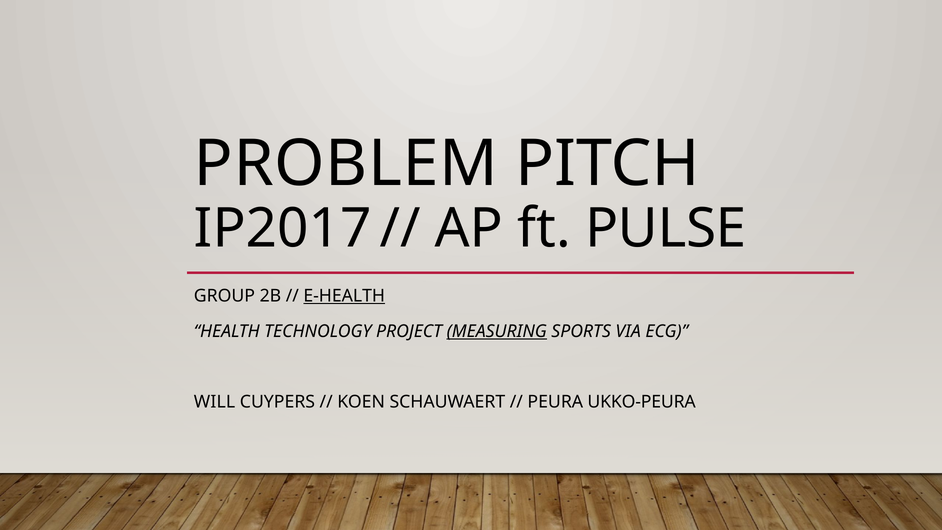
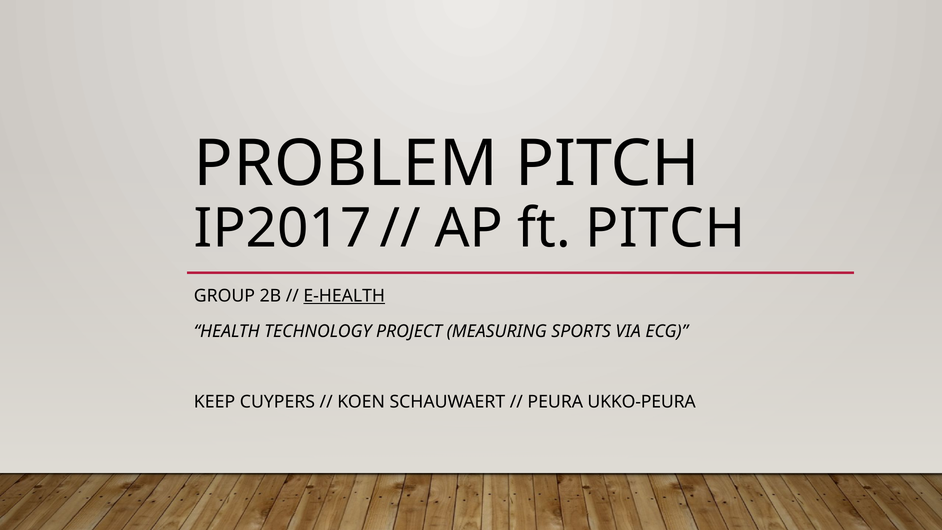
ft PULSE: PULSE -> PITCH
MEASURING underline: present -> none
WILL: WILL -> KEEP
